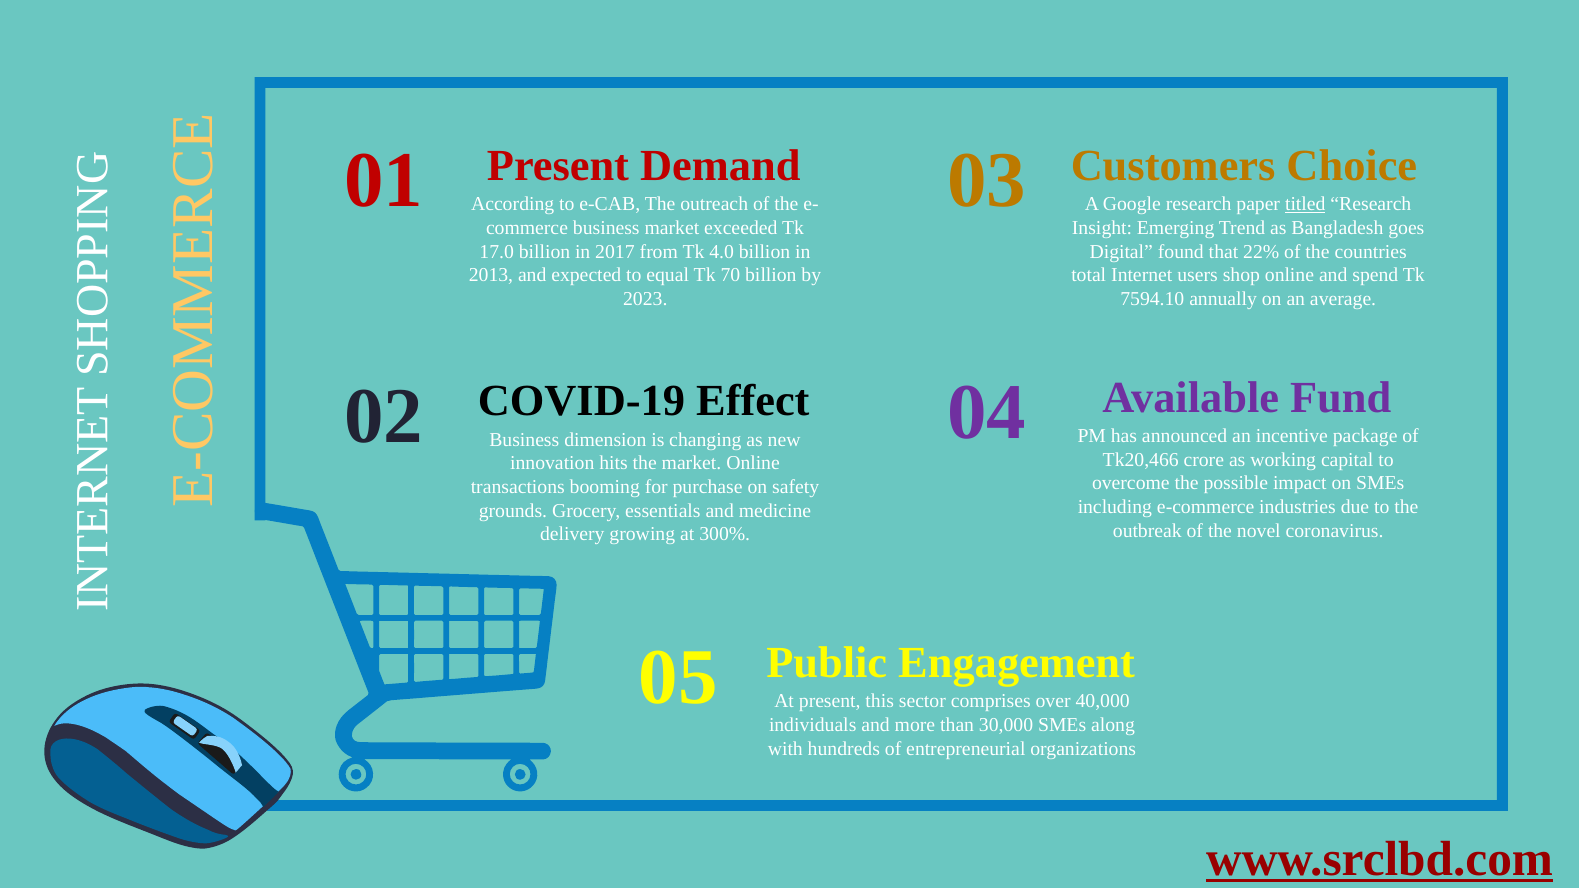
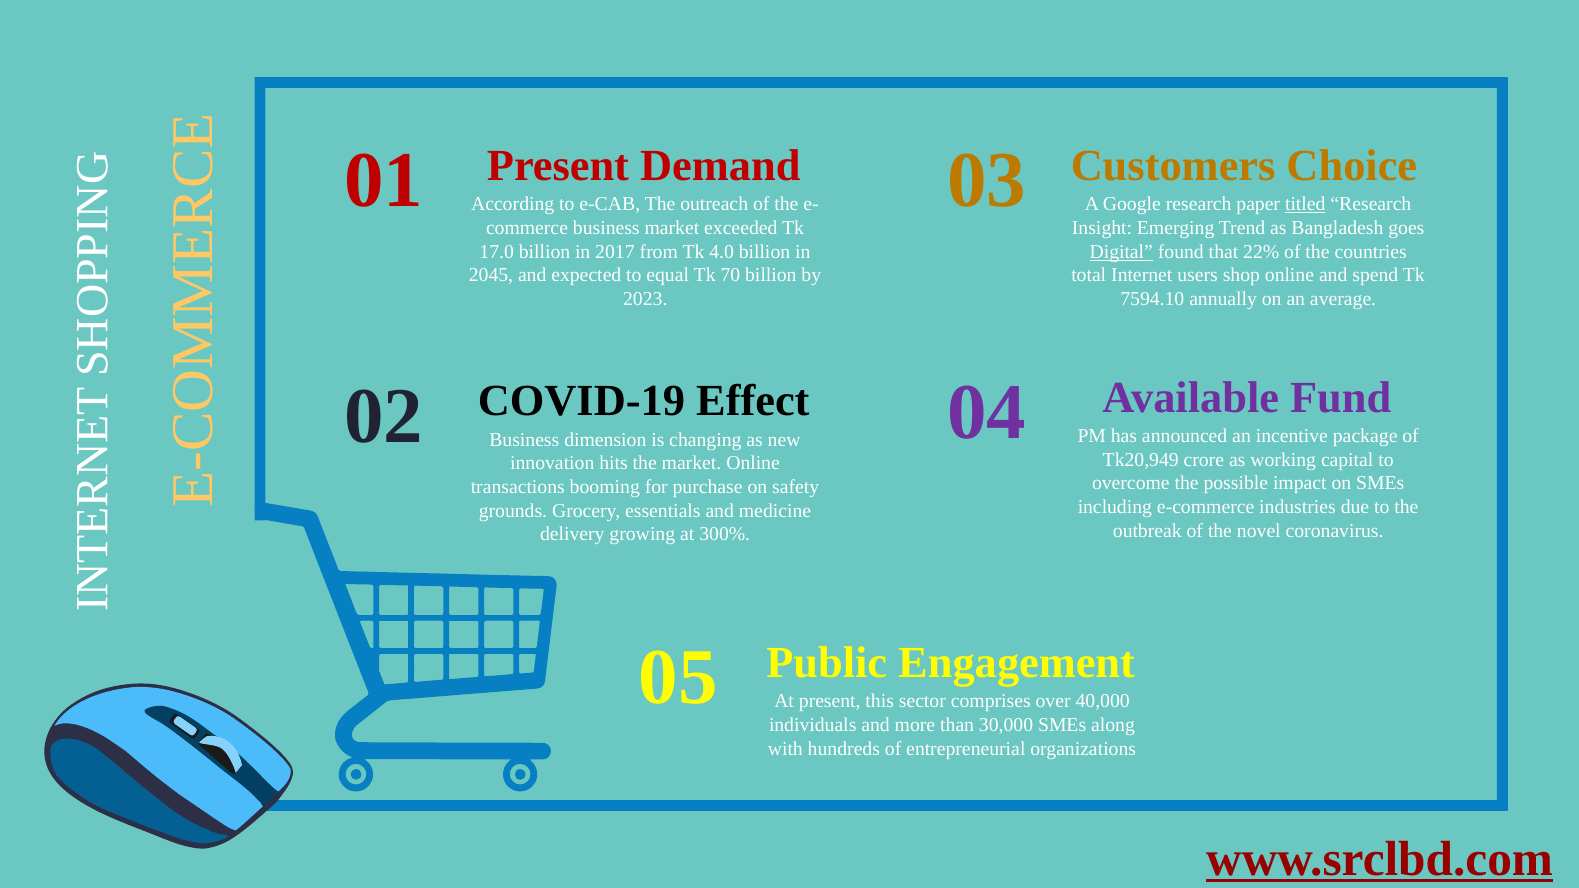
Digital underline: none -> present
2013: 2013 -> 2045
Tk20,466: Tk20,466 -> Tk20,949
